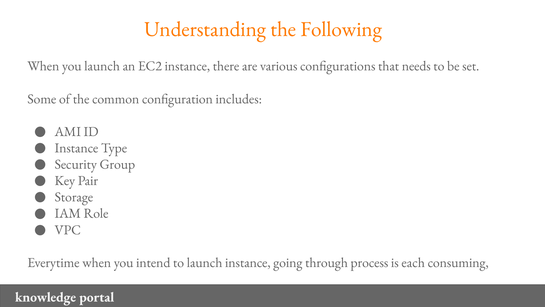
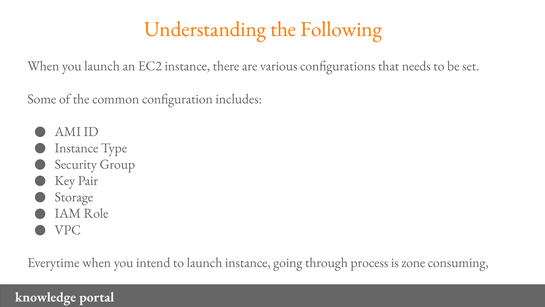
each: each -> zone
